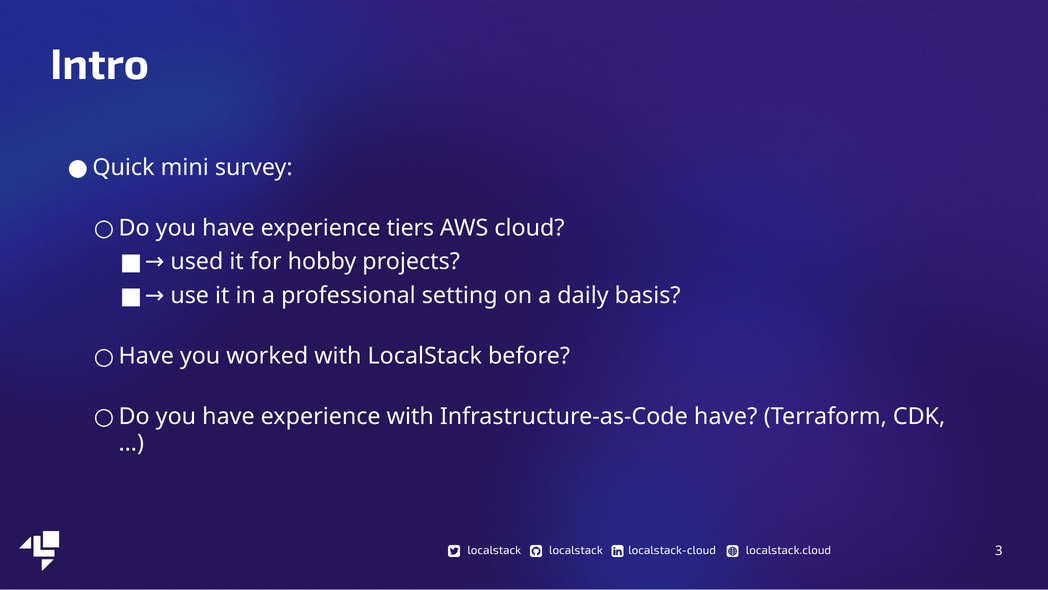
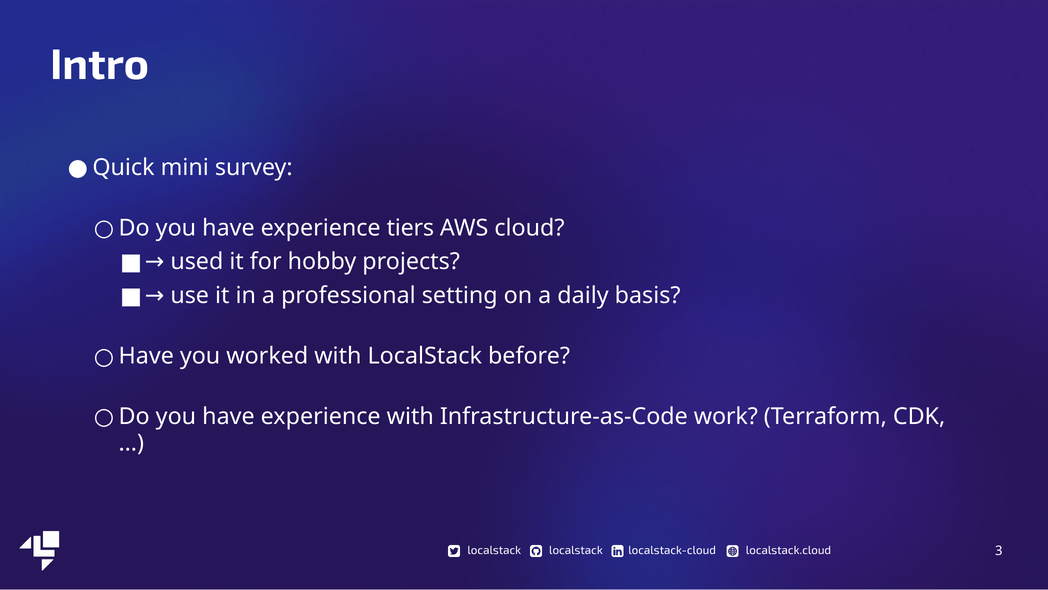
Infrastructure-as-Code have: have -> work
